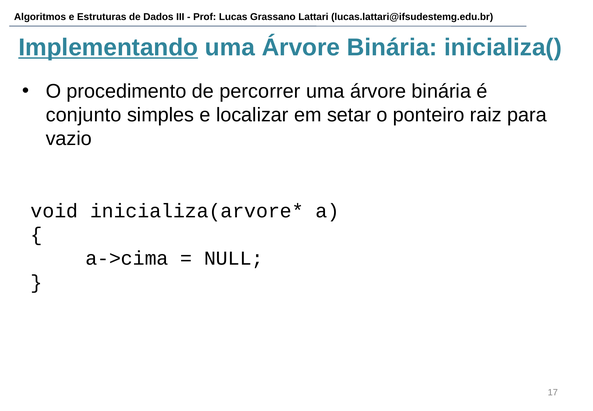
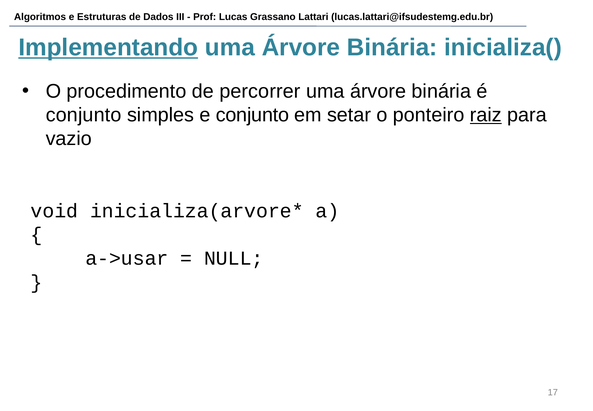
e localizar: localizar -> conjunto
raiz underline: none -> present
a->cima: a->cima -> a->usar
